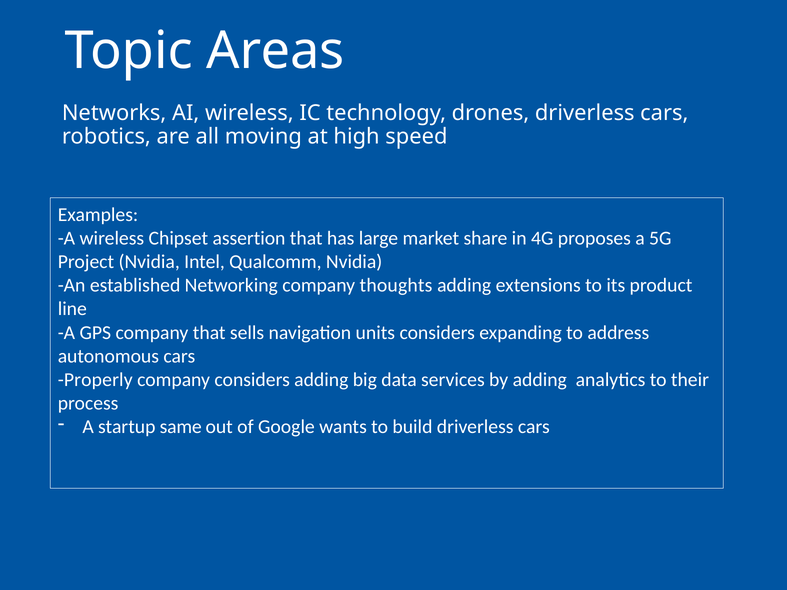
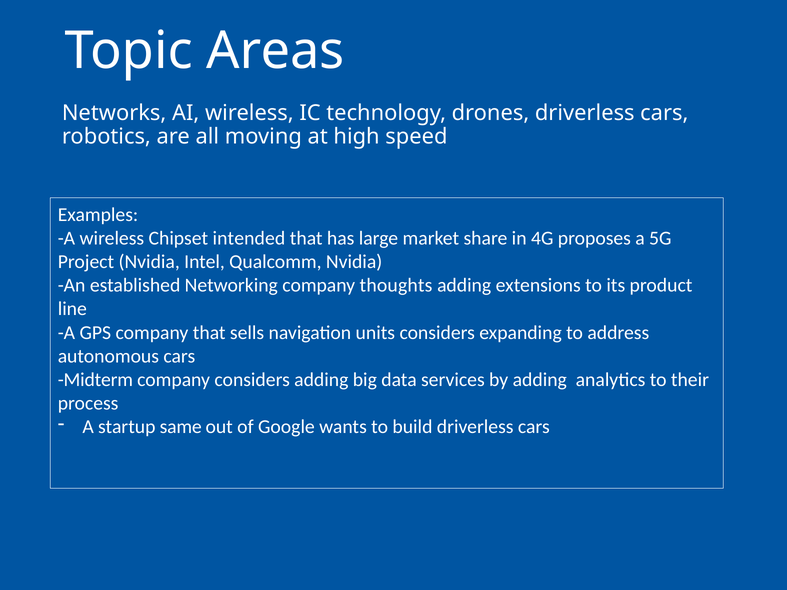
assertion: assertion -> intended
Properly: Properly -> Midterm
